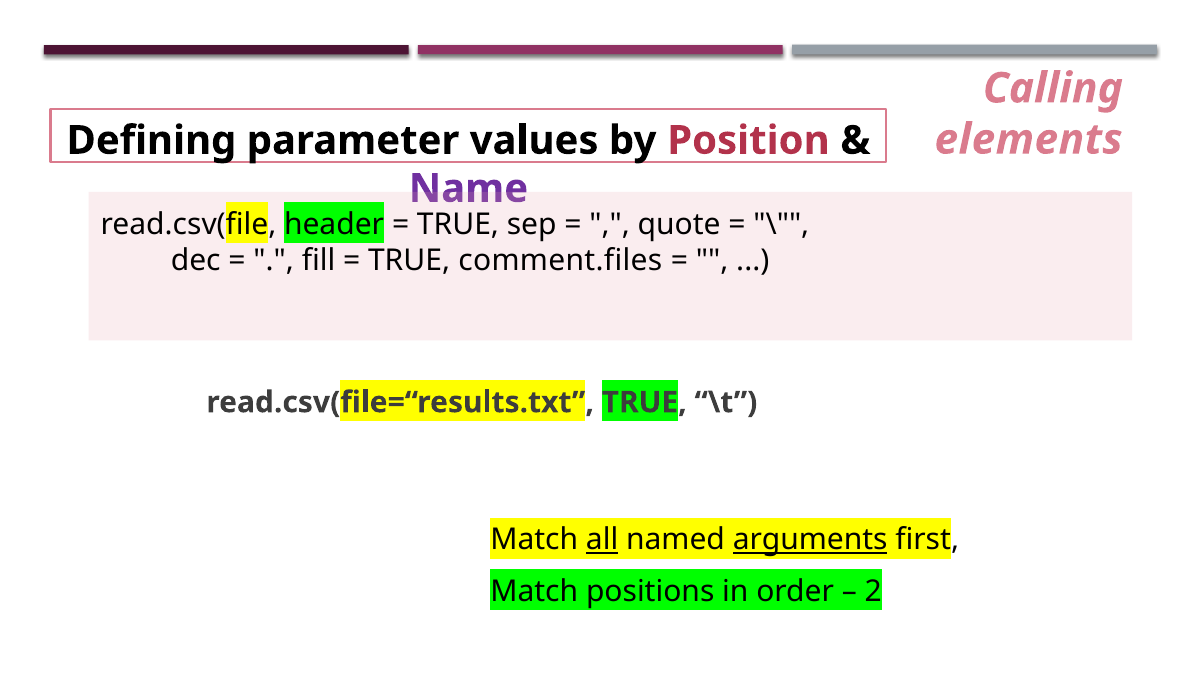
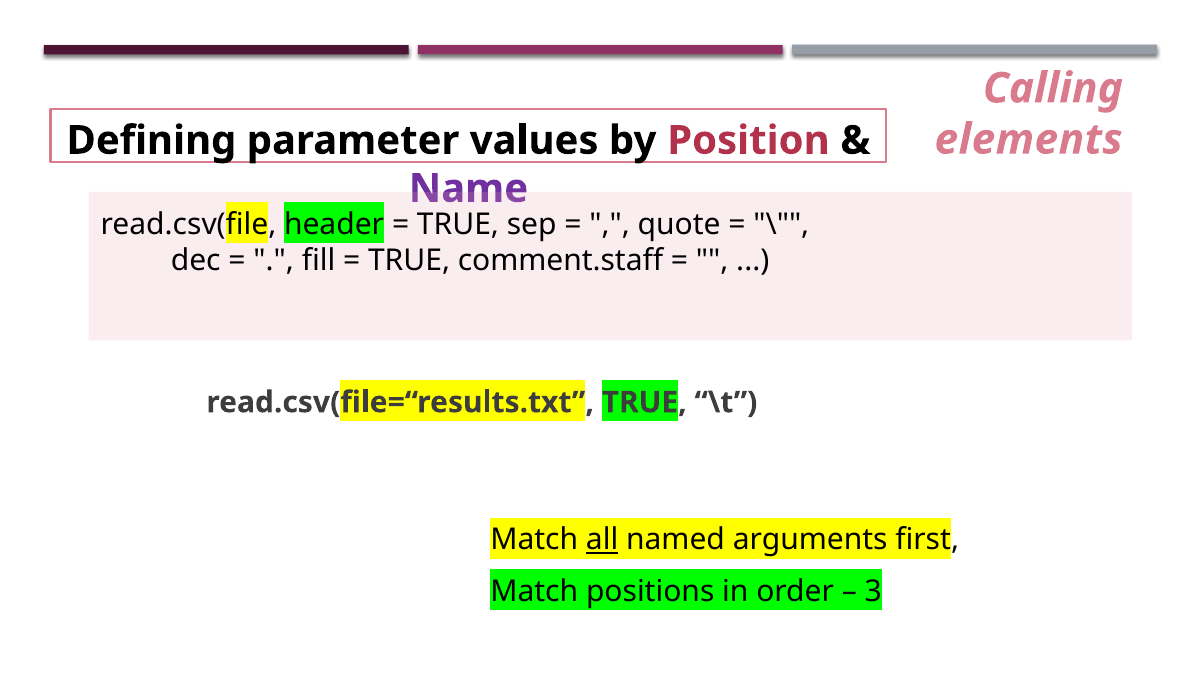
comment.files: comment.files -> comment.staff
arguments underline: present -> none
2: 2 -> 3
